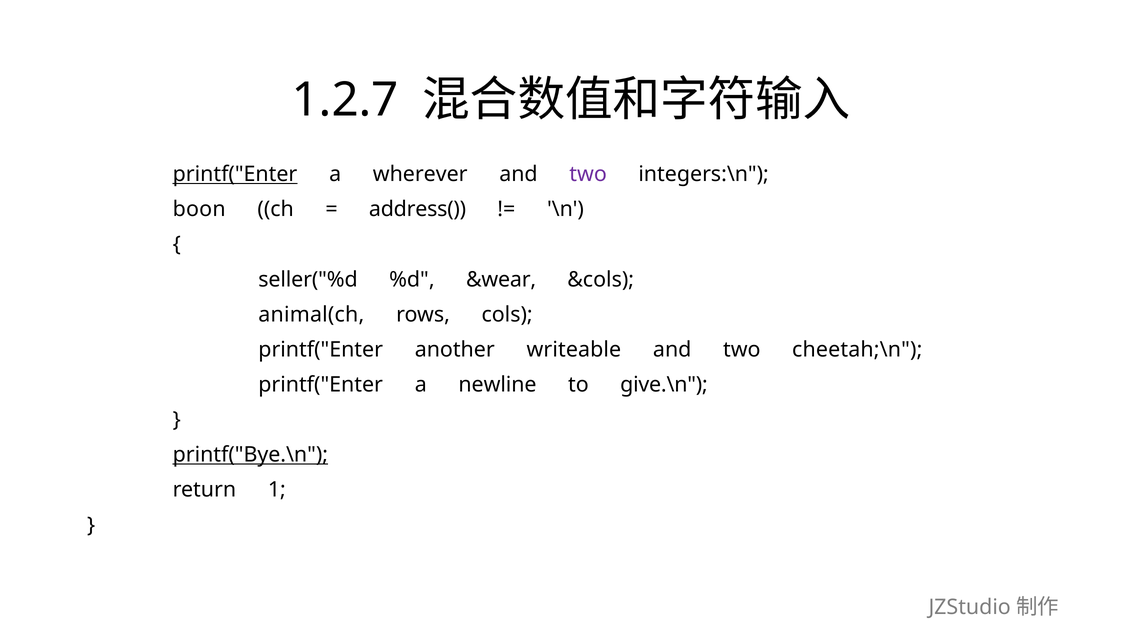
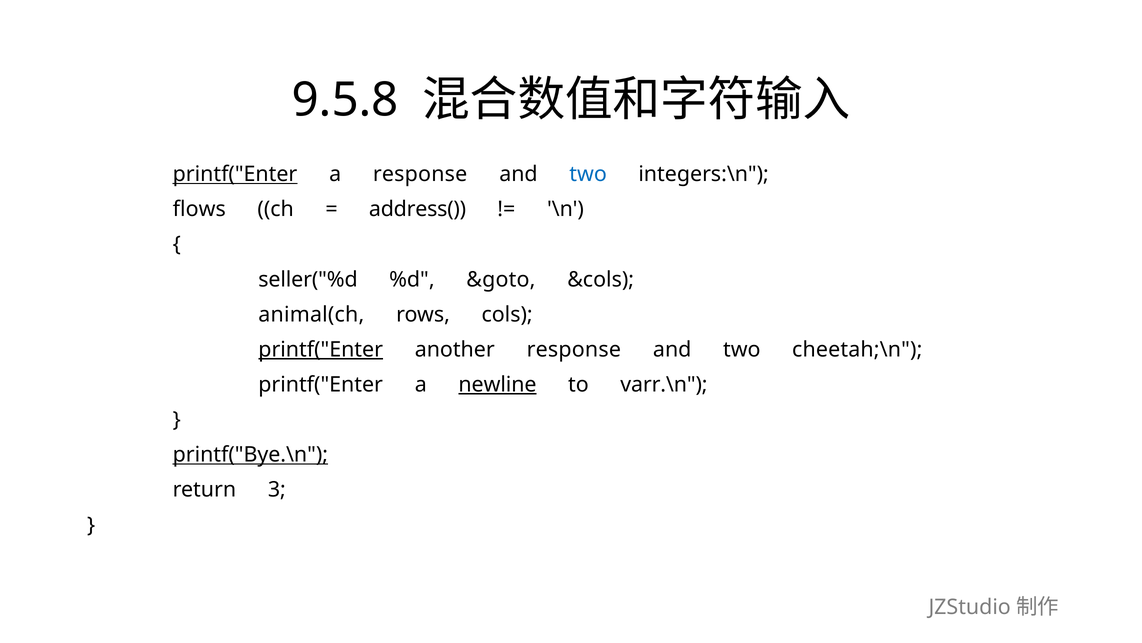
1.2.7: 1.2.7 -> 9.5.8
a wherever: wherever -> response
two at (588, 174) colour: purple -> blue
boon: boon -> flows
&wear: &wear -> &goto
printf("Enter at (321, 349) underline: none -> present
another writeable: writeable -> response
newline underline: none -> present
give.\n: give.\n -> varr.\n
1: 1 -> 3
